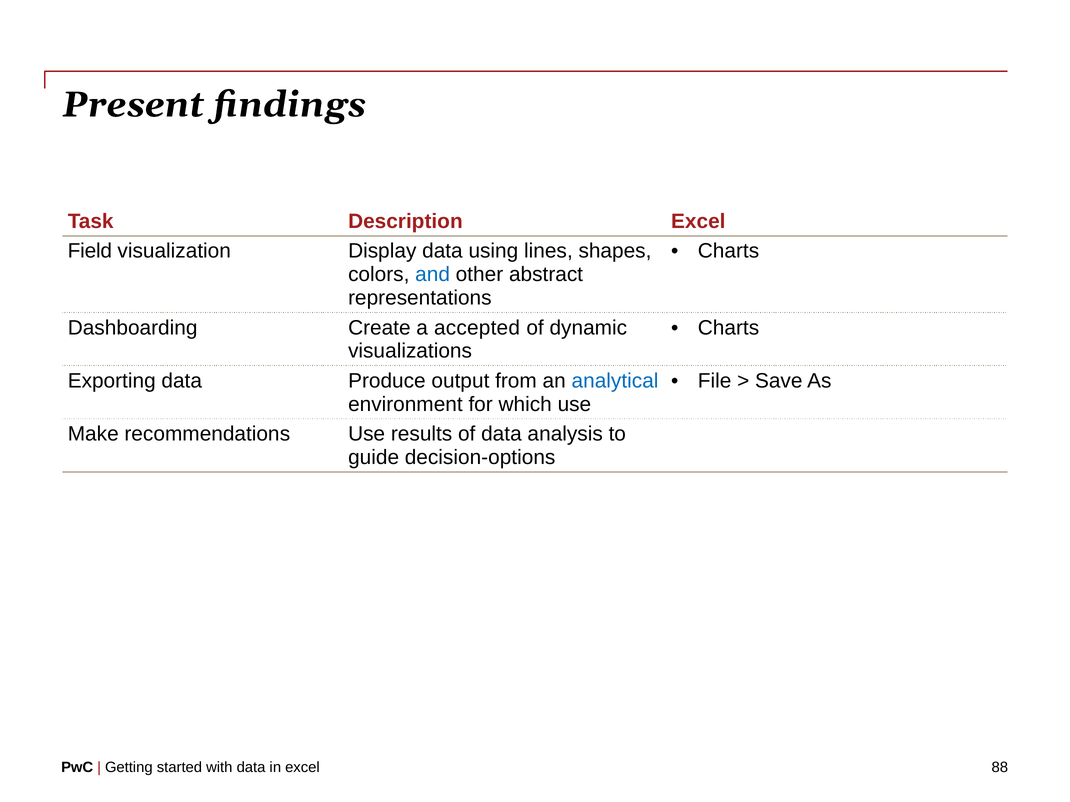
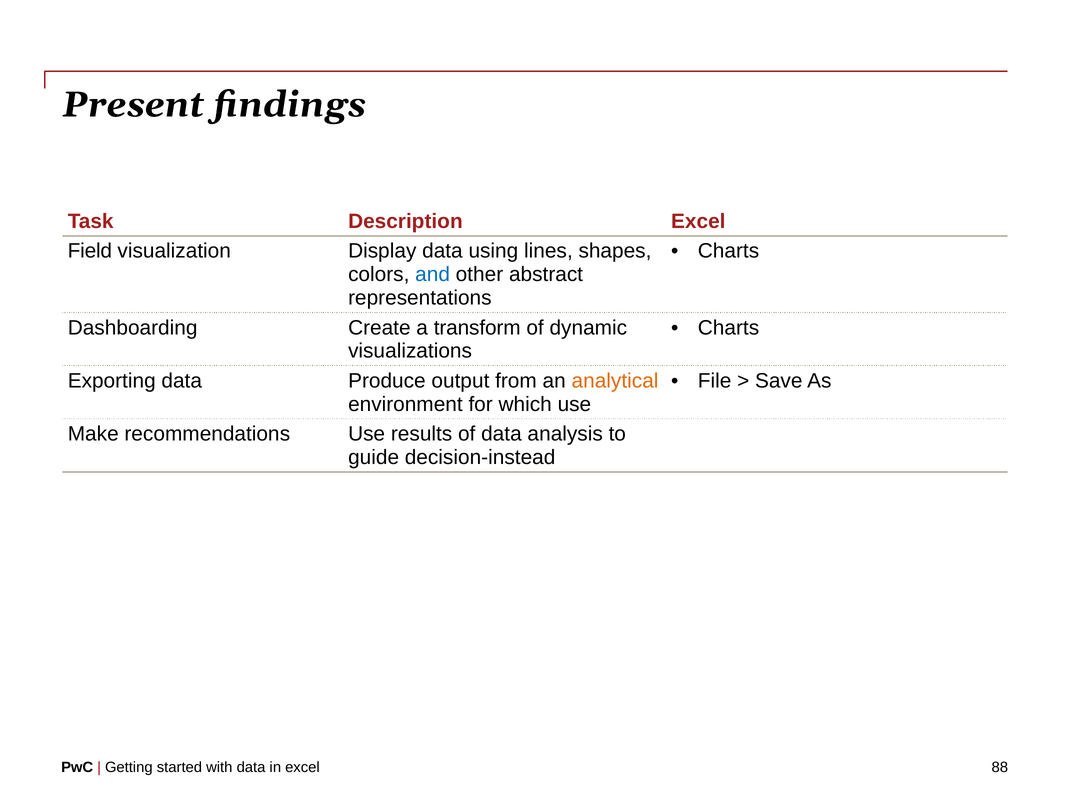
accepted: accepted -> transform
analytical colour: blue -> orange
decision-options: decision-options -> decision-instead
